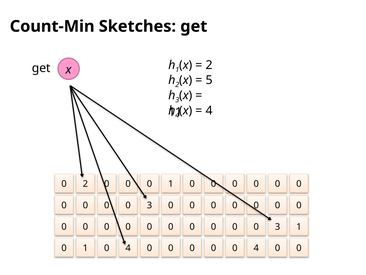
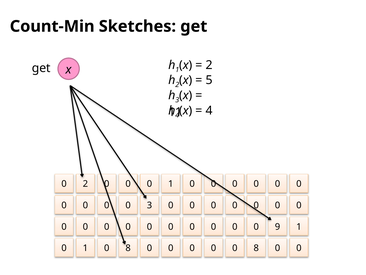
3 at (278, 226): 3 -> 9
4 at (128, 248): 4 -> 8
0 0 4: 4 -> 8
